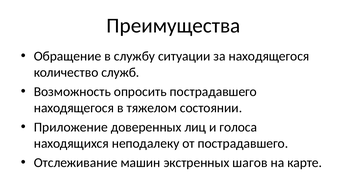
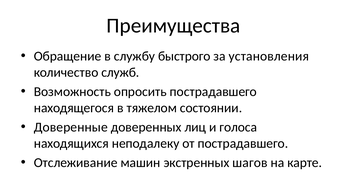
ситуации: ситуации -> быстрого
за находящегося: находящегося -> установления
Приложение: Приложение -> Доверенные
